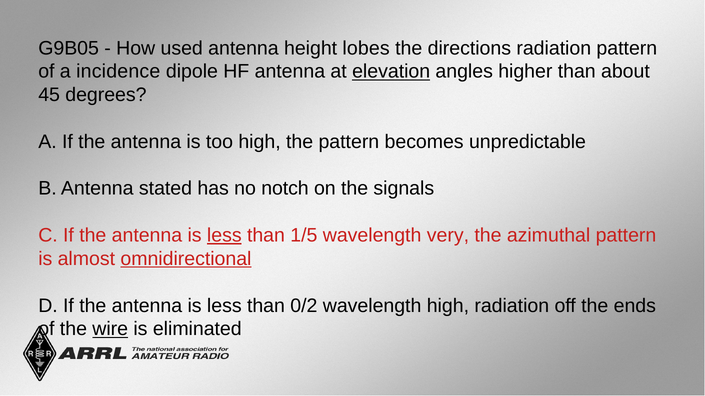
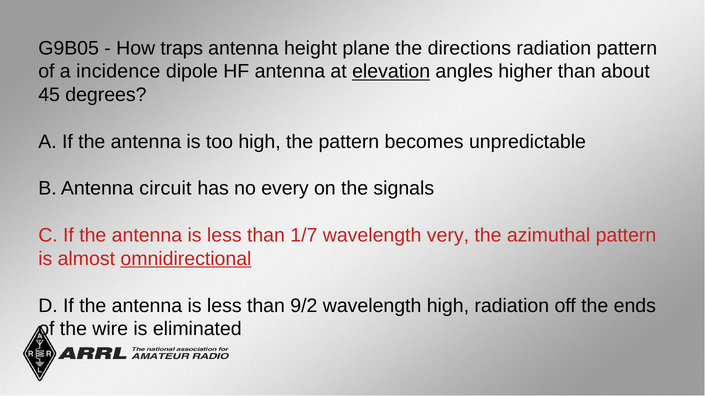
used: used -> traps
lobes: lobes -> plane
stated: stated -> circuit
notch: notch -> every
less at (224, 236) underline: present -> none
1/5: 1/5 -> 1/7
0/2: 0/2 -> 9/2
wire underline: present -> none
